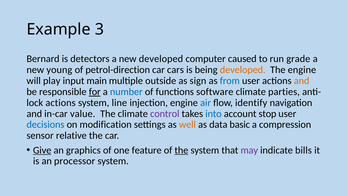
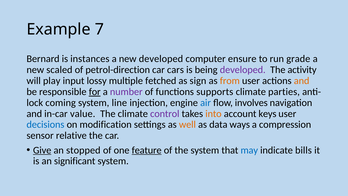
3: 3 -> 7
detectors: detectors -> instances
caused: caused -> ensure
young: young -> scaled
developed at (243, 70) colour: orange -> purple
The engine: engine -> activity
main: main -> lossy
outside: outside -> fetched
from colour: blue -> orange
number colour: blue -> purple
software: software -> supports
actions at (61, 103): actions -> coming
identify: identify -> involves
into colour: blue -> orange
stop: stop -> keys
basic: basic -> ways
graphics: graphics -> stopped
feature underline: none -> present
the at (181, 150) underline: present -> none
may colour: purple -> blue
processor: processor -> significant
